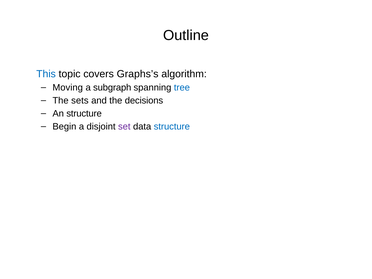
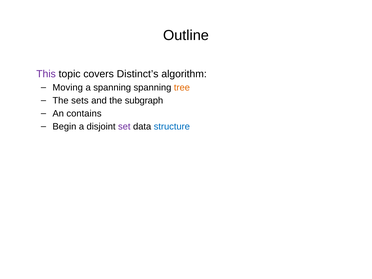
This colour: blue -> purple
Graphs’s: Graphs’s -> Distinct’s
a subgraph: subgraph -> spanning
tree colour: blue -> orange
decisions: decisions -> subgraph
An structure: structure -> contains
